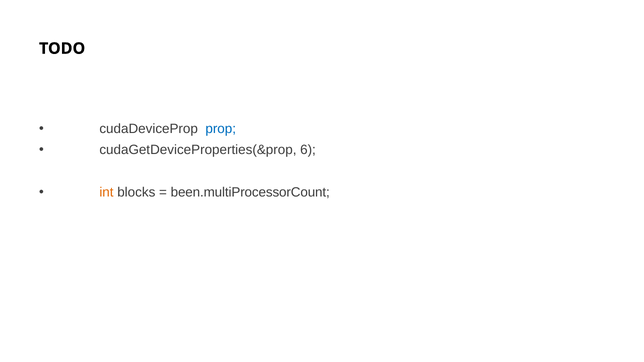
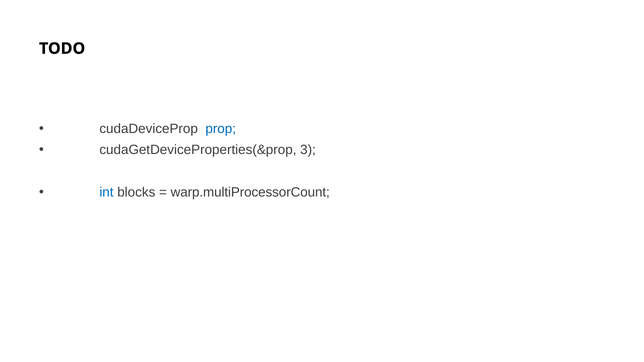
6: 6 -> 3
int colour: orange -> blue
been.multiProcessorCount: been.multiProcessorCount -> warp.multiProcessorCount
